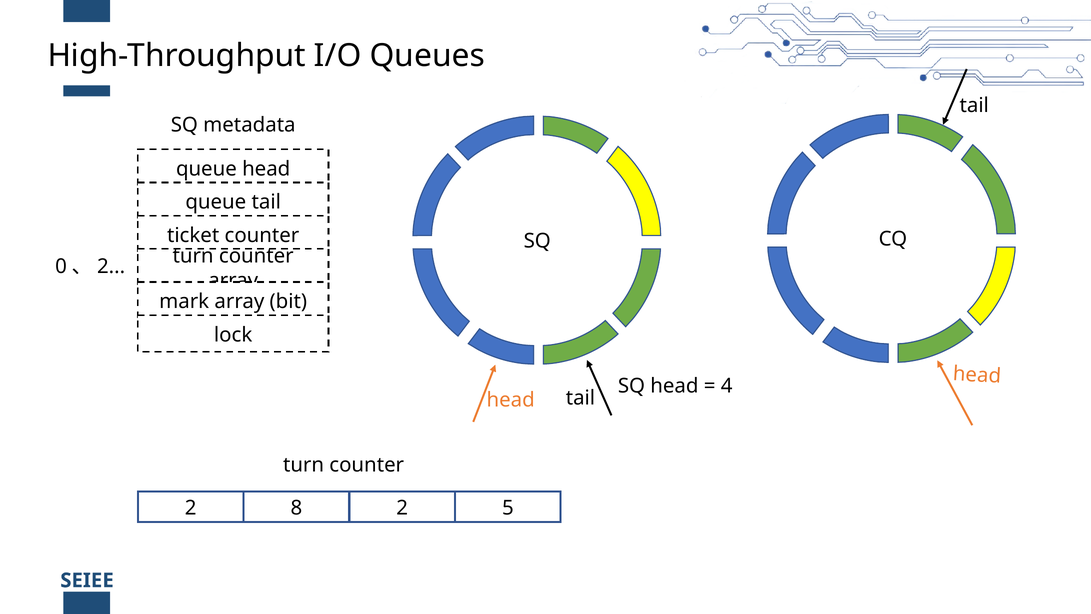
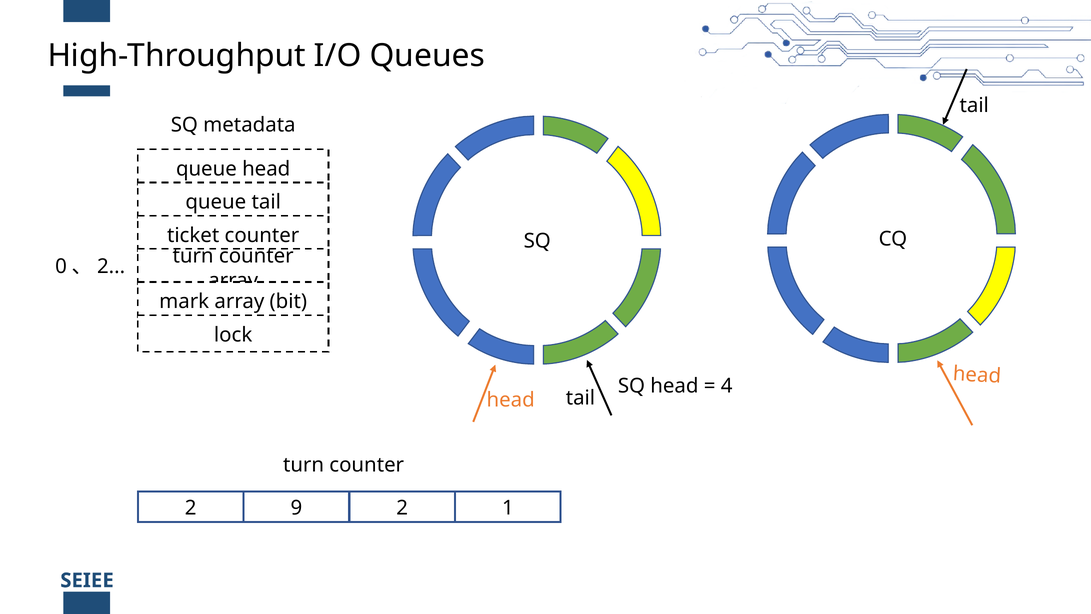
8: 8 -> 9
5: 5 -> 1
